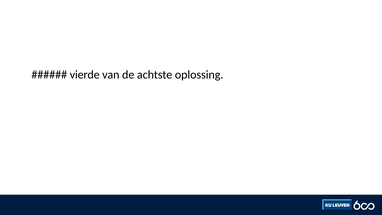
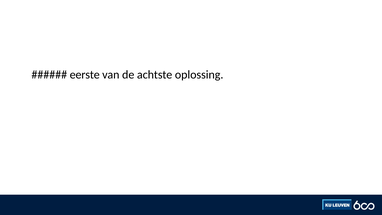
vierde: vierde -> eerste
